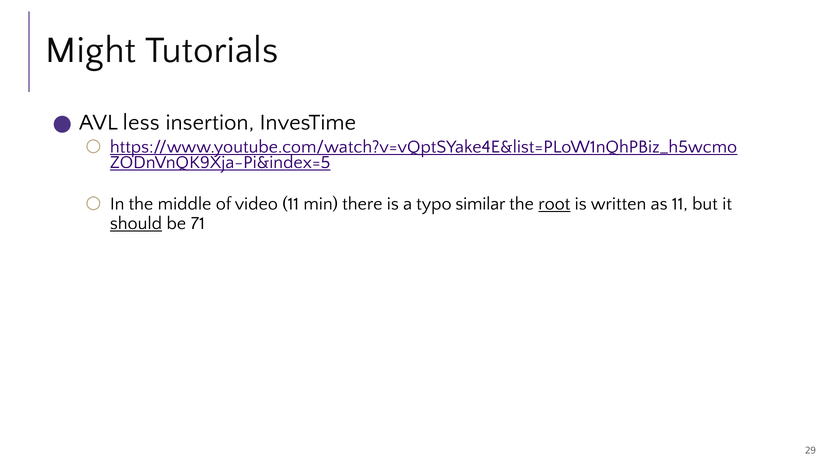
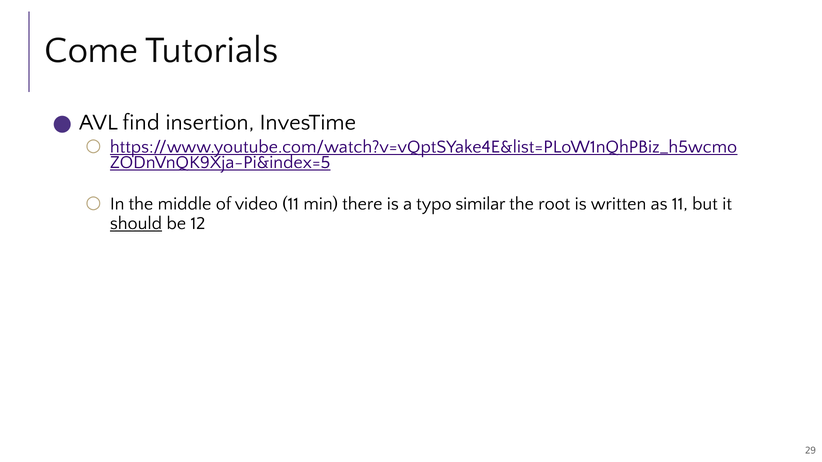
Might: Might -> Come
less: less -> find
root underline: present -> none
71: 71 -> 12
